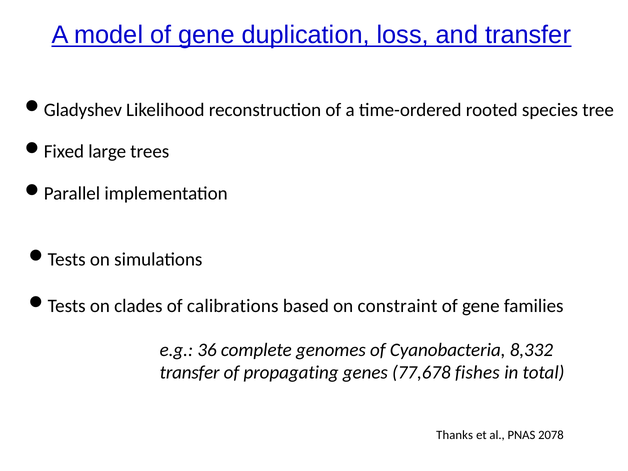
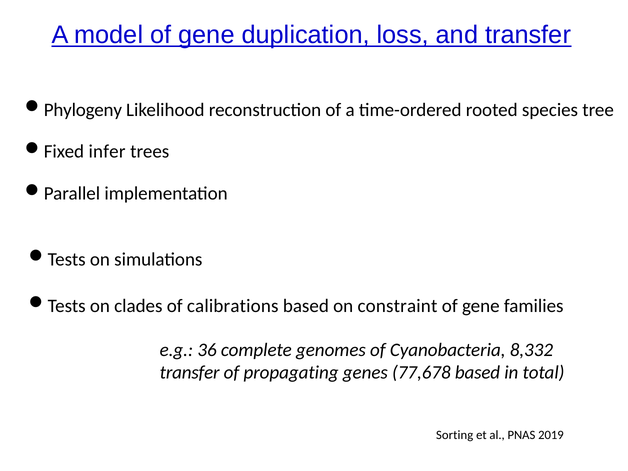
Gladyshev: Gladyshev -> Phylogeny
large: large -> infer
77,678 fishes: fishes -> based
Thanks: Thanks -> Sorting
2078: 2078 -> 2019
